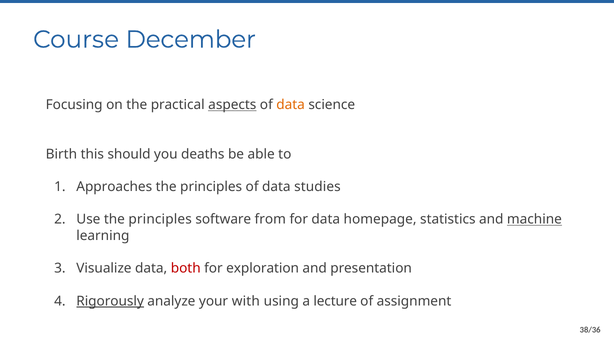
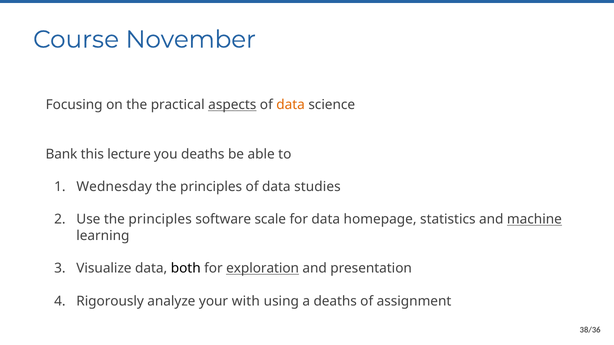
December: December -> November
Birth: Birth -> Bank
should: should -> lecture
Approaches: Approaches -> Wednesday
from: from -> scale
both colour: red -> black
exploration underline: none -> present
Rigorously underline: present -> none
a lecture: lecture -> deaths
